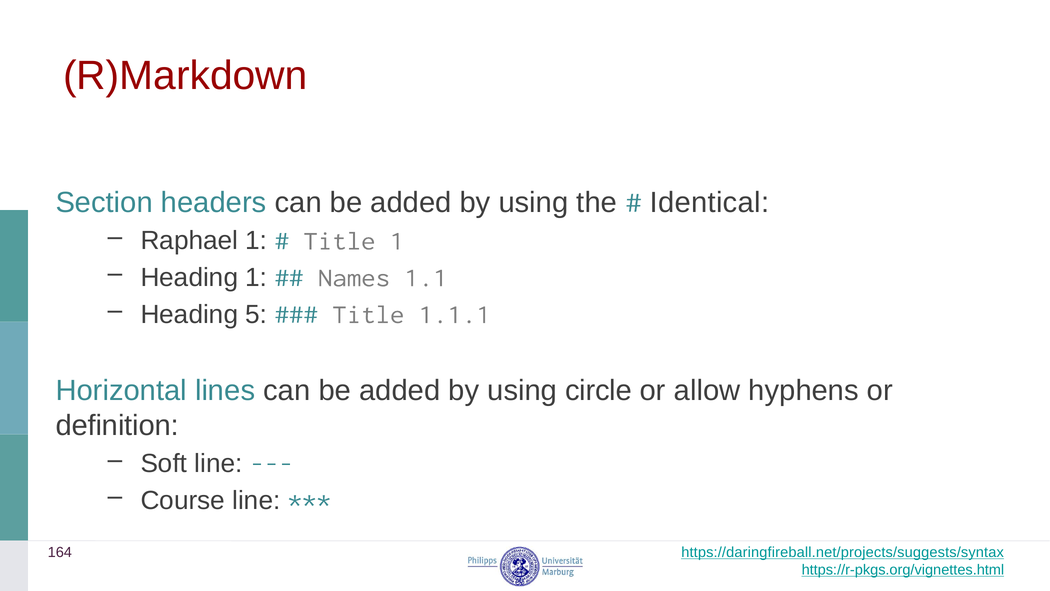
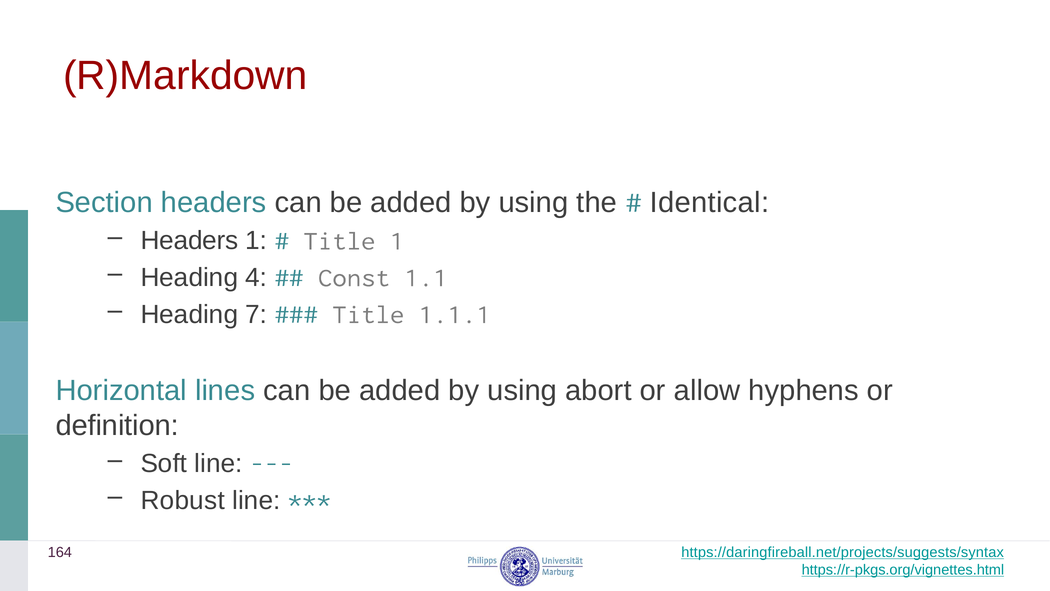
Raphael at (189, 241): Raphael -> Headers
Heading 1: 1 -> 4
Names: Names -> Const
5: 5 -> 7
circle: circle -> abort
Course: Course -> Robust
